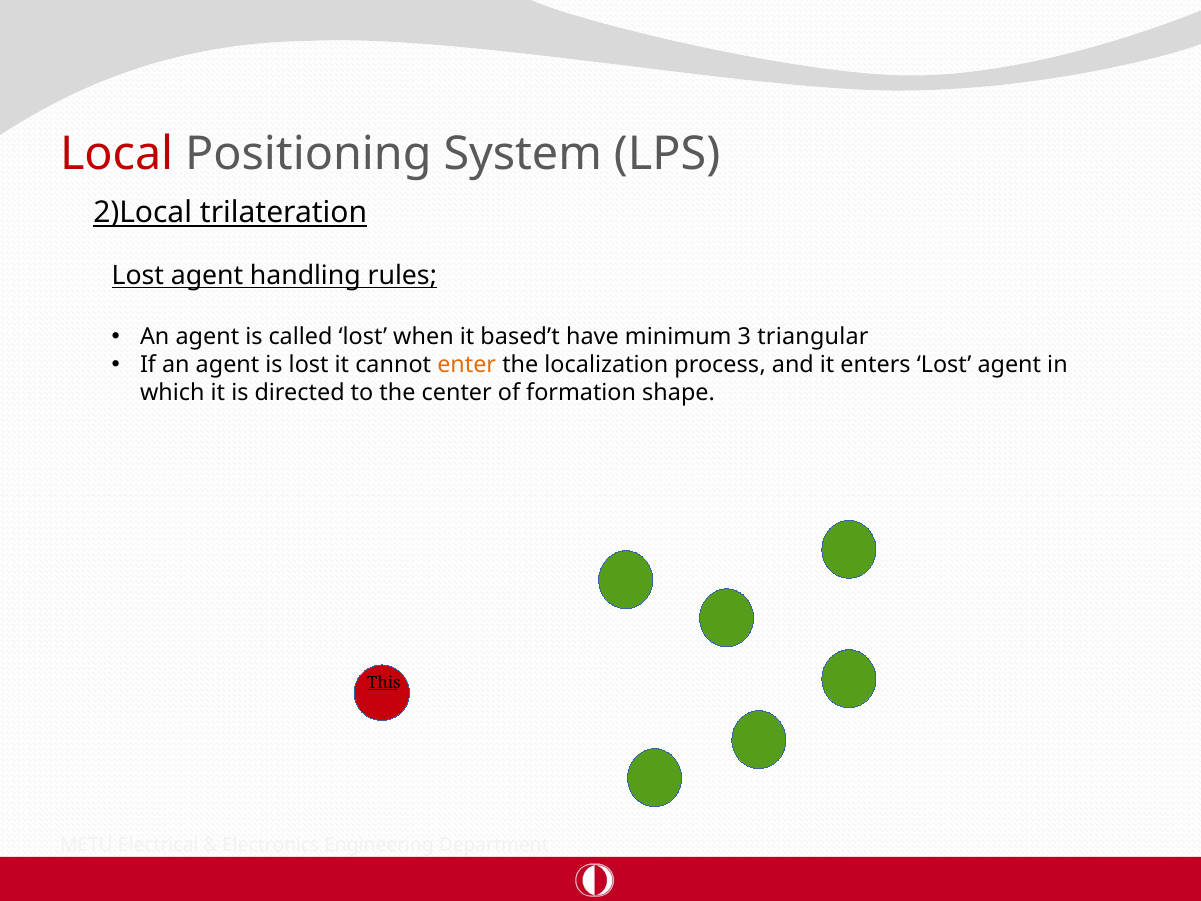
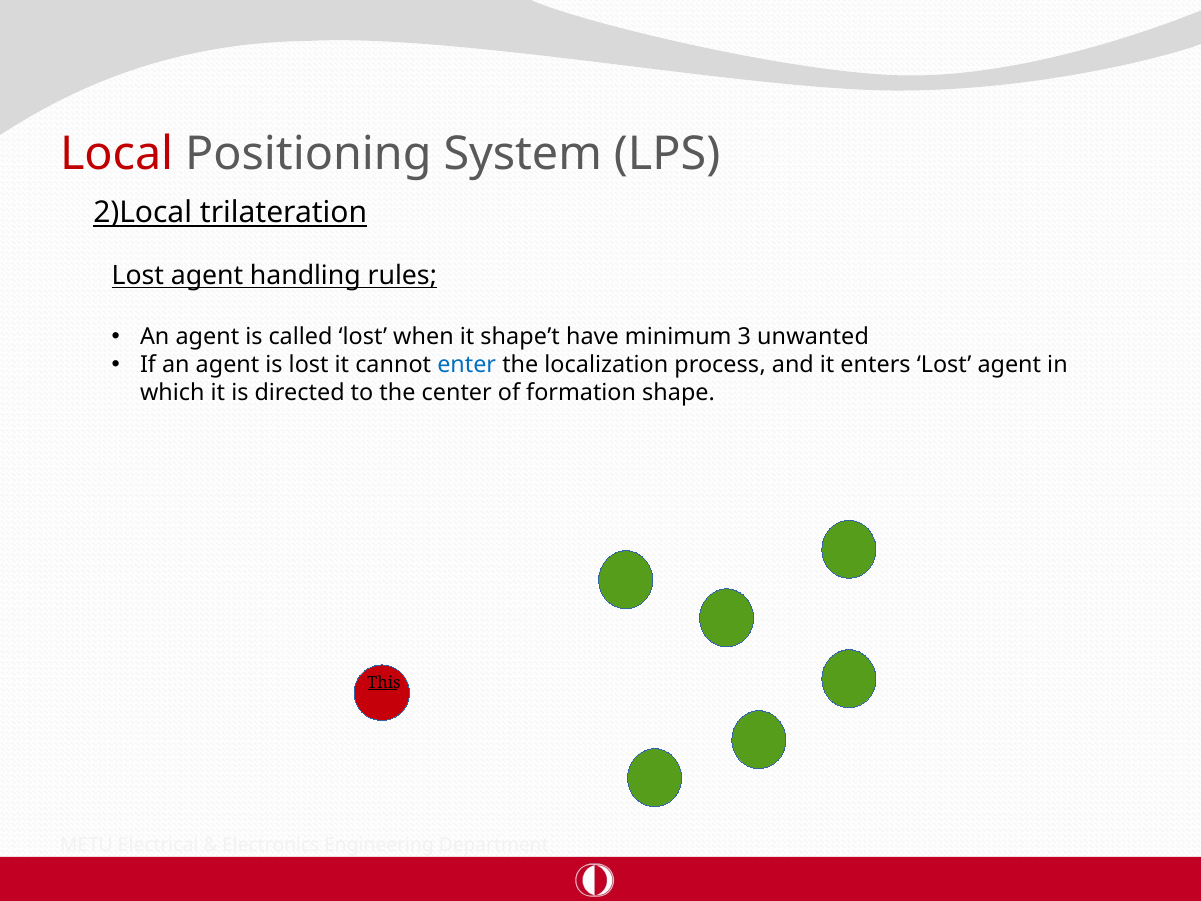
based’t: based’t -> shape’t
triangular: triangular -> unwanted
enter colour: orange -> blue
